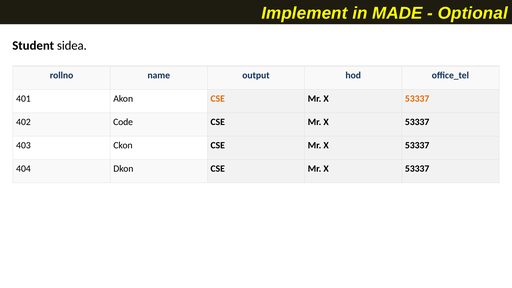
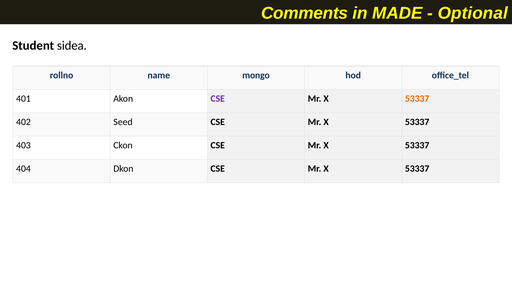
Implement: Implement -> Comments
output: output -> mongo
CSE at (218, 99) colour: orange -> purple
Code: Code -> Seed
